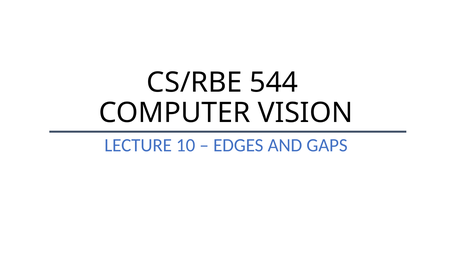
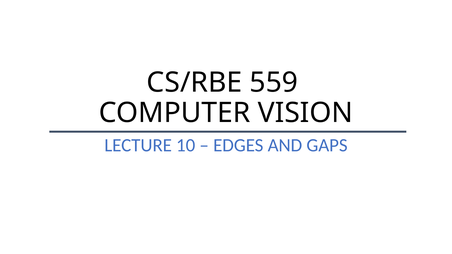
544: 544 -> 559
